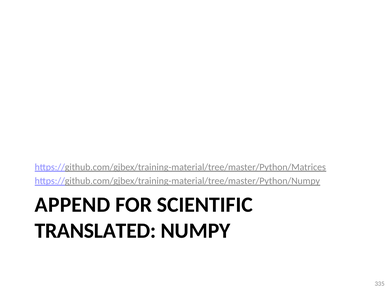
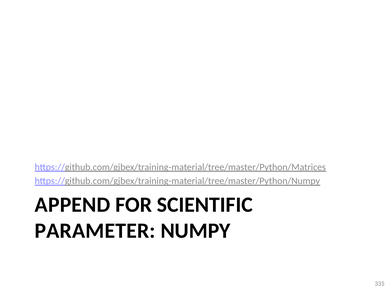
TRANSLATED: TRANSLATED -> PARAMETER
